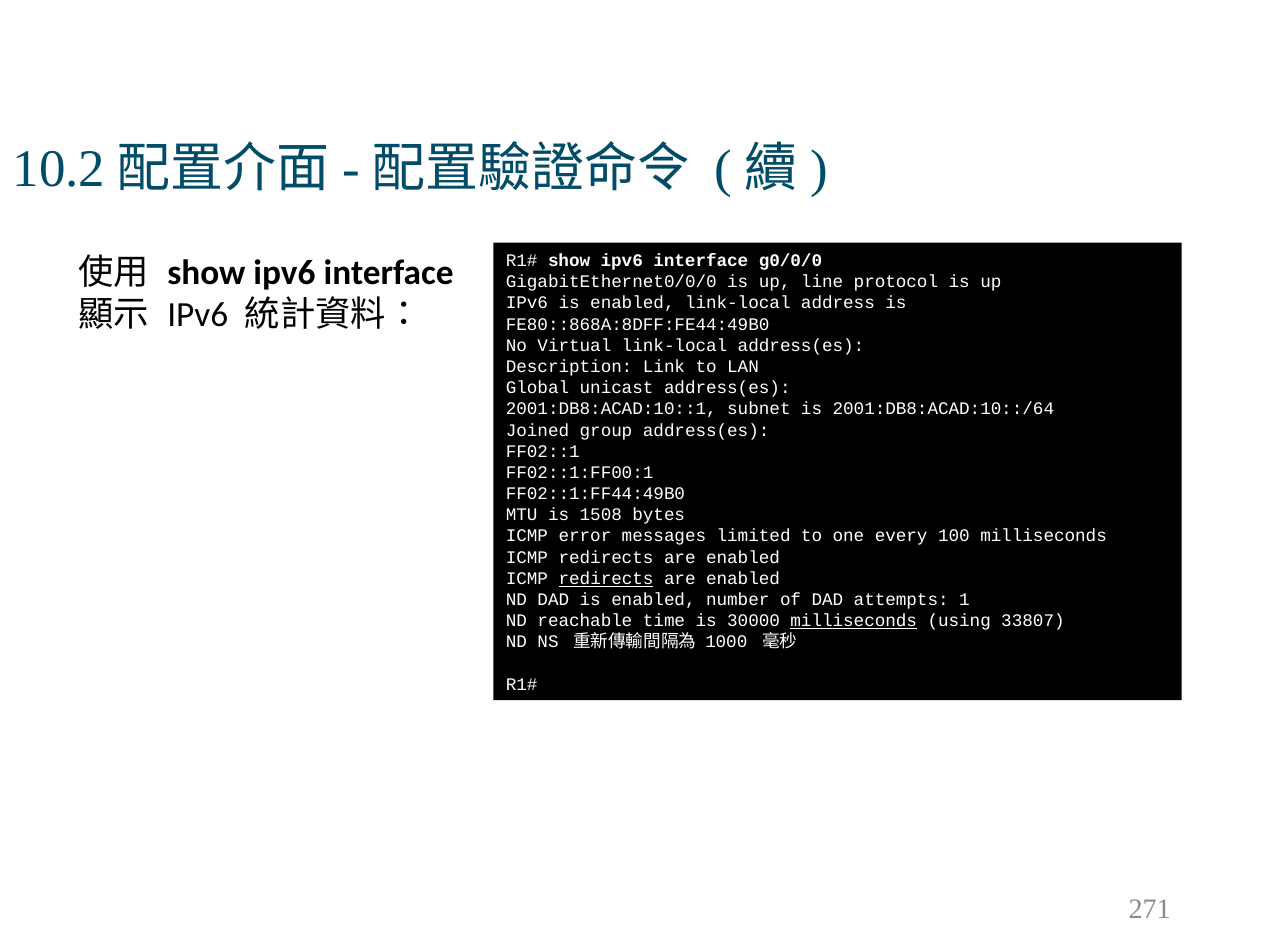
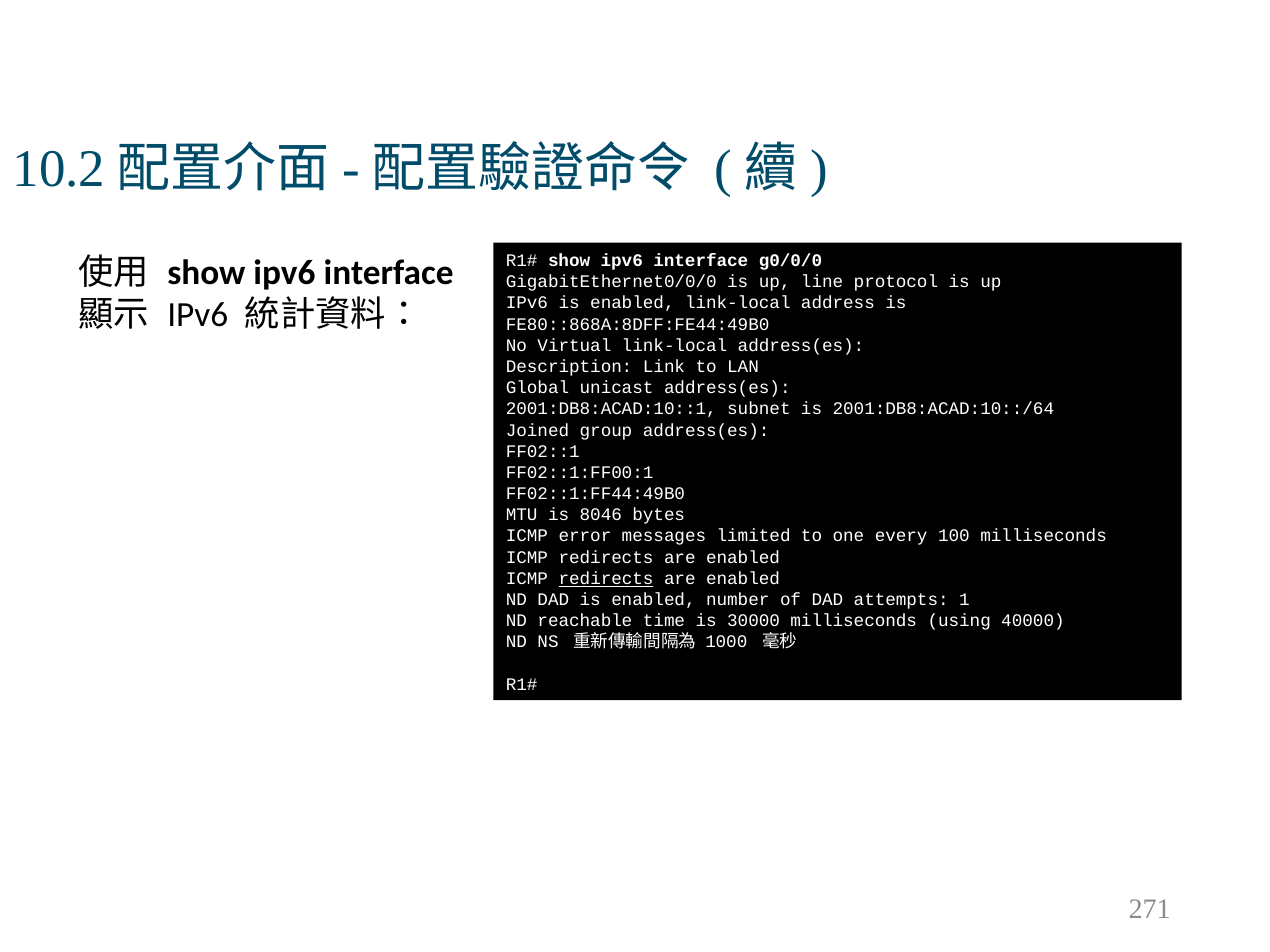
1508: 1508 -> 8046
milliseconds at (854, 621) underline: present -> none
33807: 33807 -> 40000
